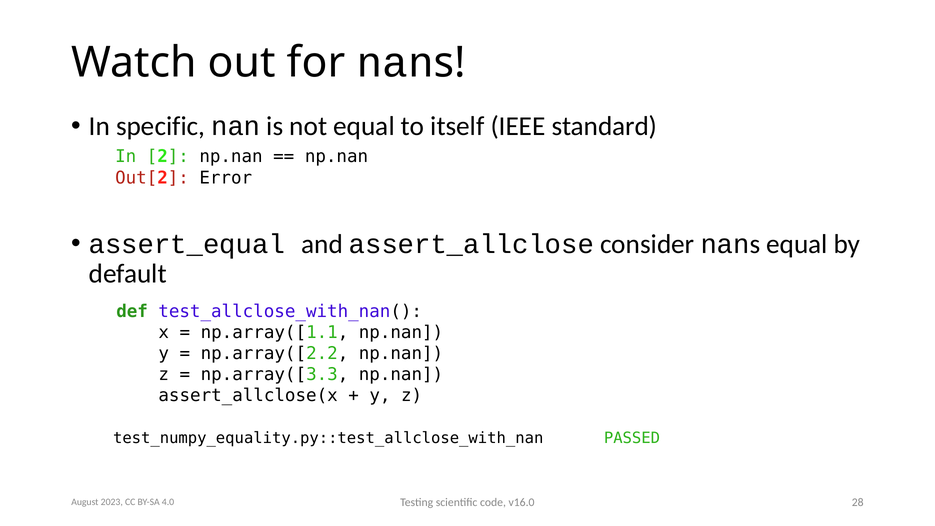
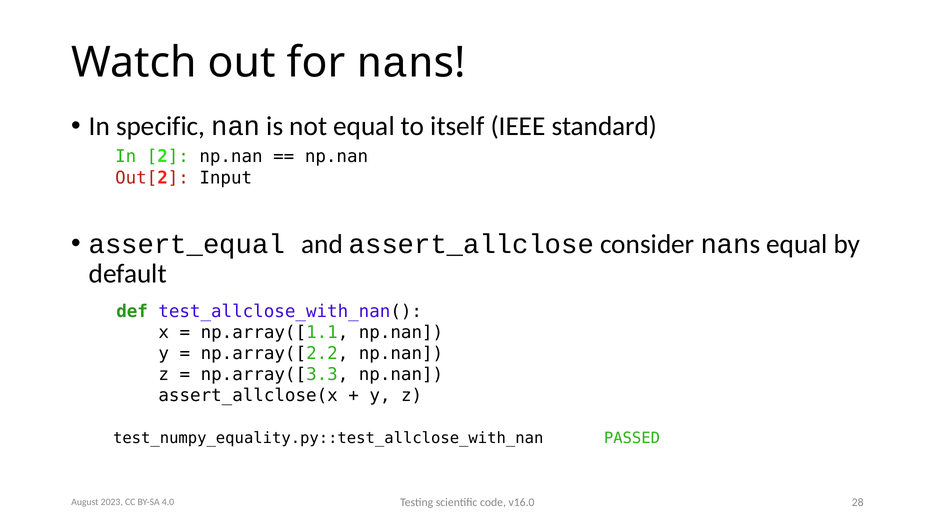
Error: Error -> Input
